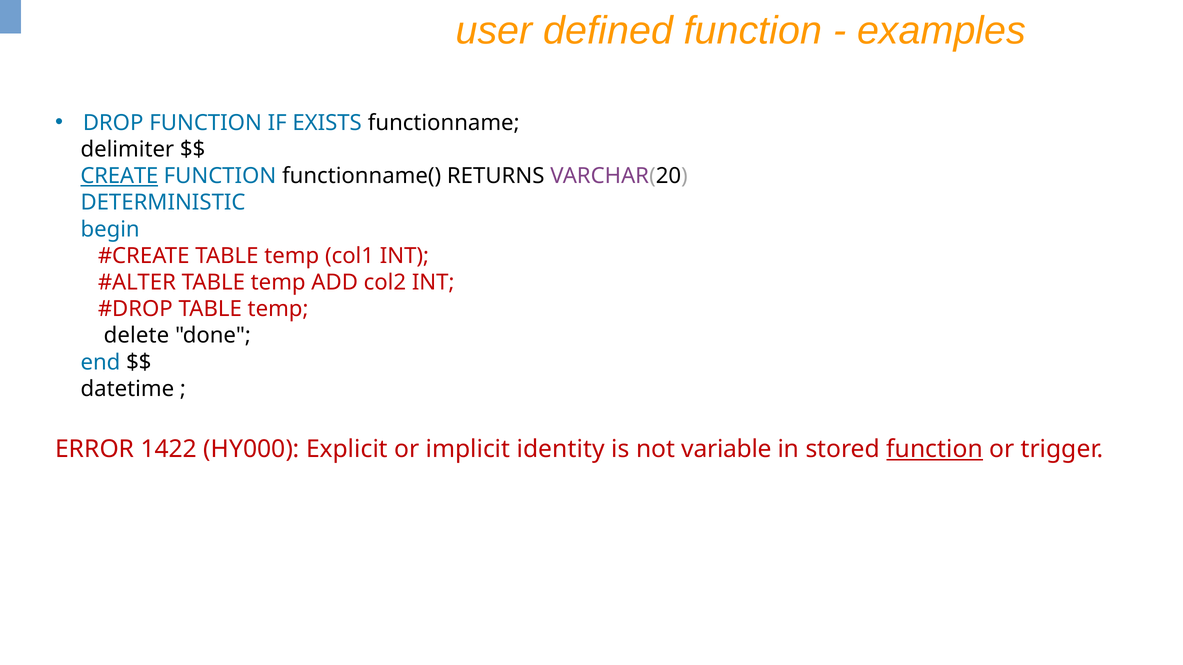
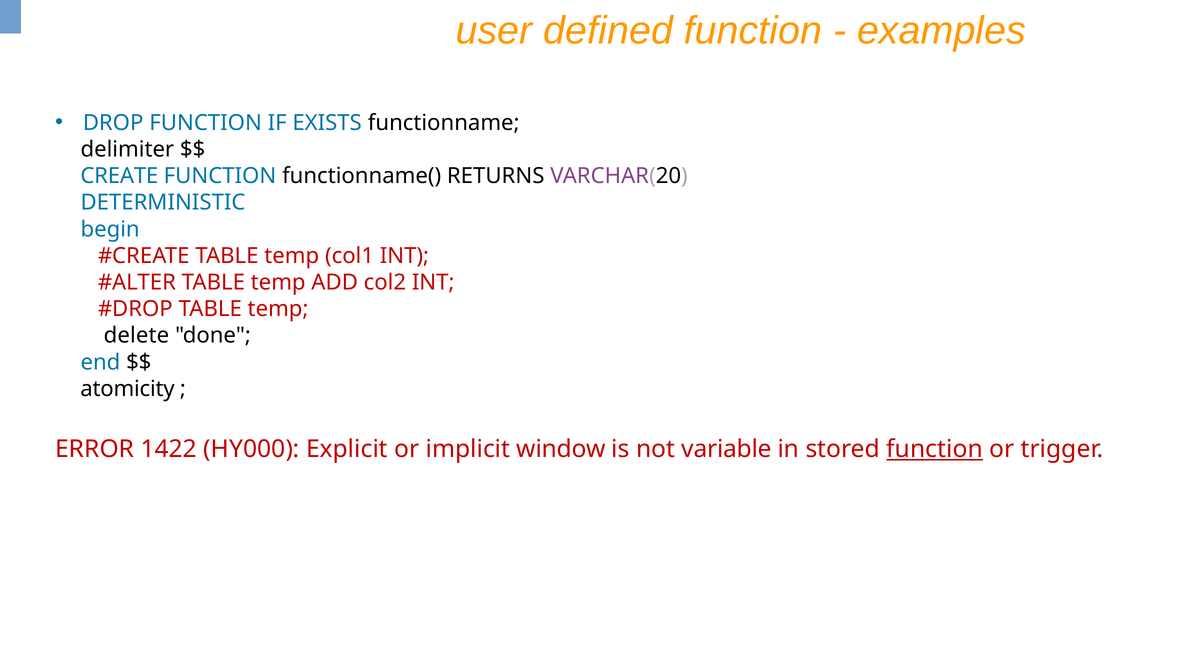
CREATE underline: present -> none
datetime: datetime -> atomicity
identity: identity -> window
